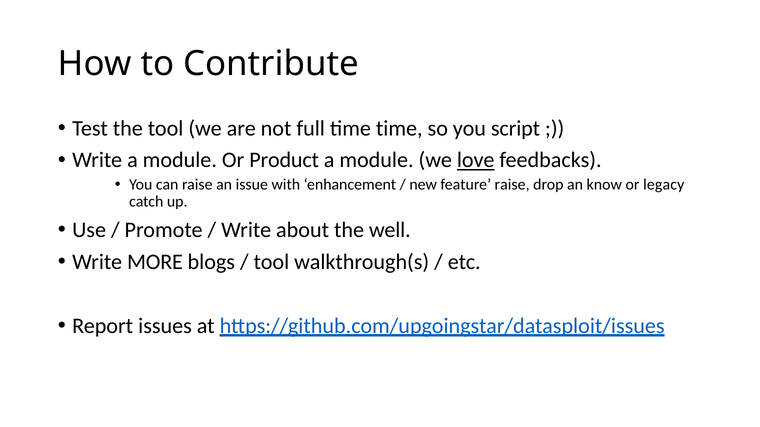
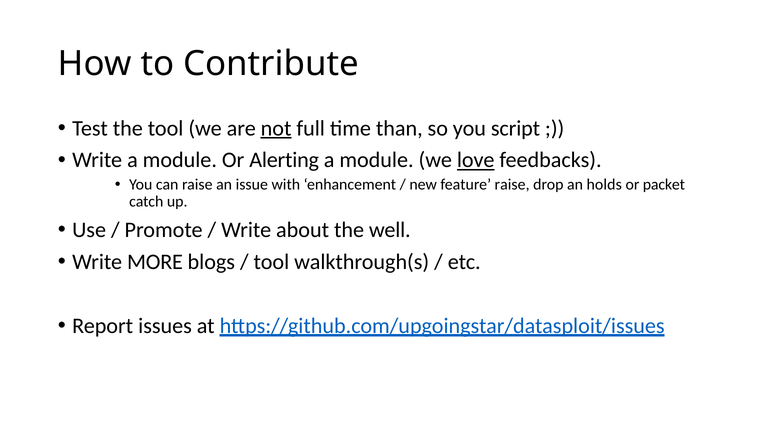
not underline: none -> present
time time: time -> than
Product: Product -> Alerting
know: know -> holds
legacy: legacy -> packet
